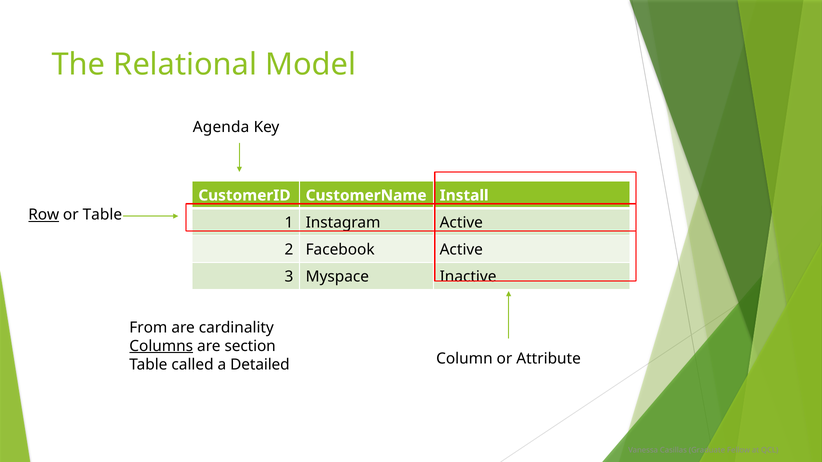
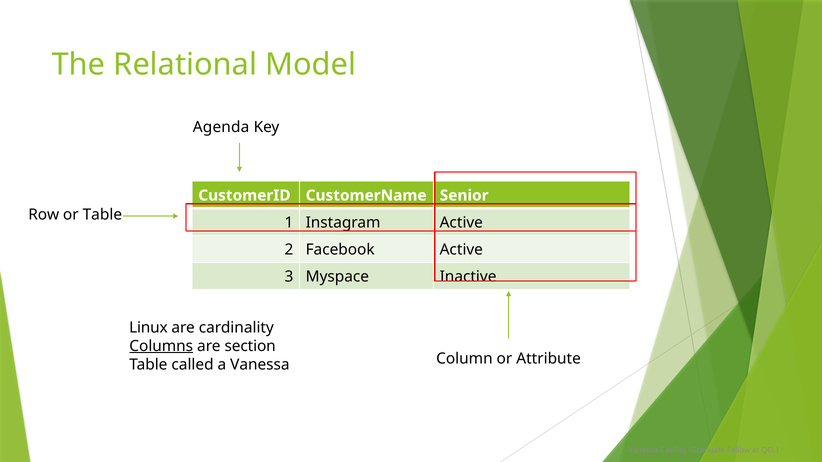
Install: Install -> Senior
Row underline: present -> none
From: From -> Linux
a Detailed: Detailed -> Vanessa
